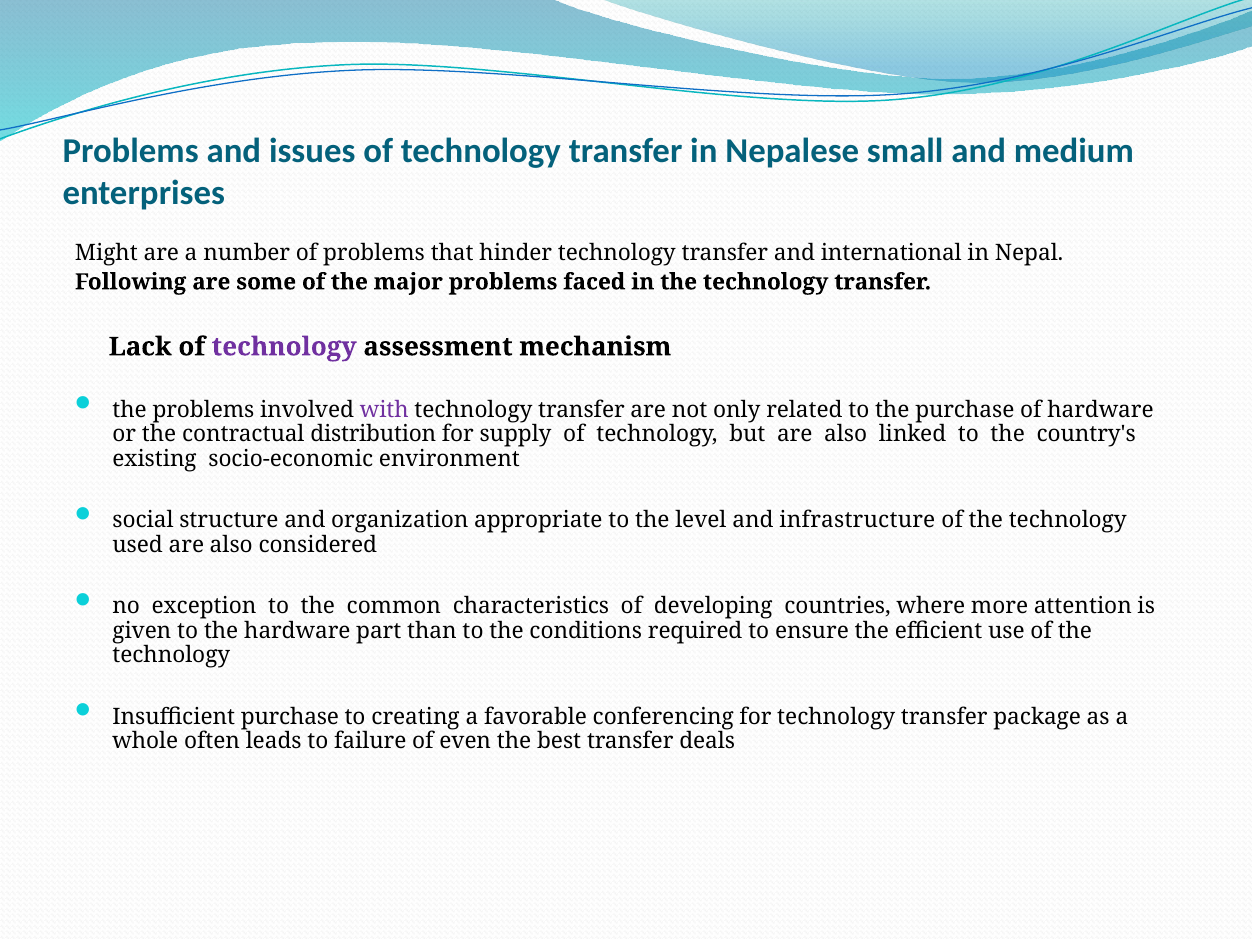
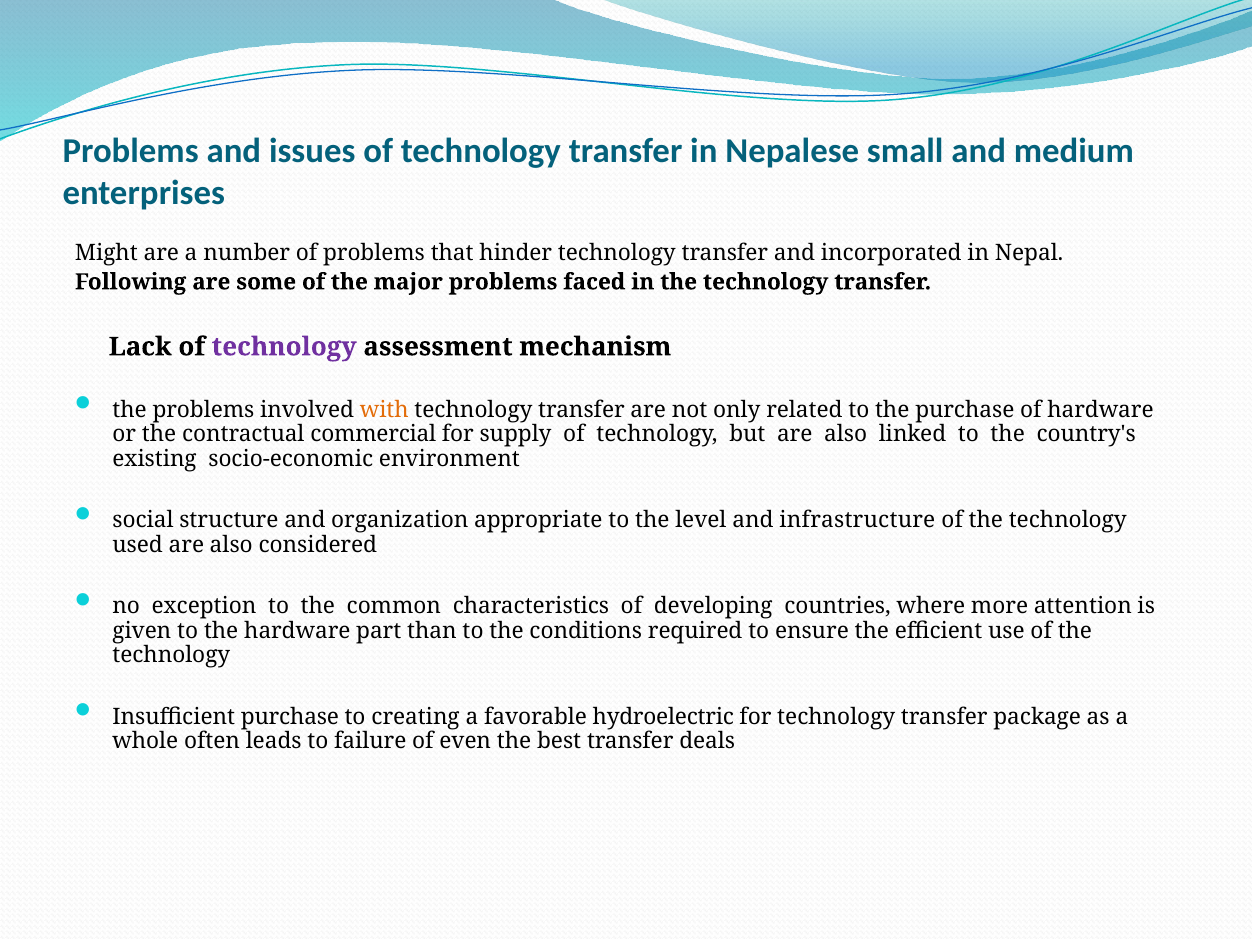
international: international -> incorporated
with colour: purple -> orange
distribution: distribution -> commercial
conferencing: conferencing -> hydroelectric
